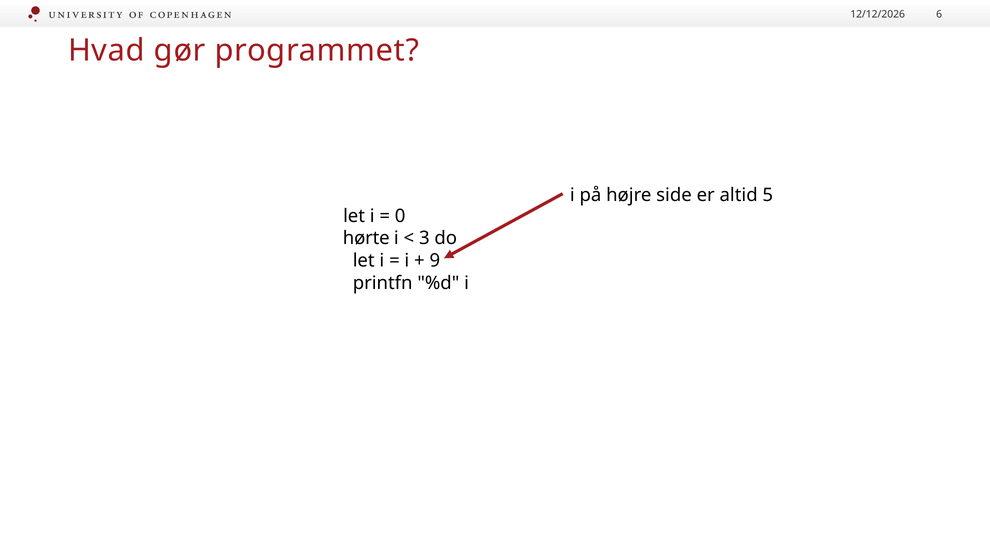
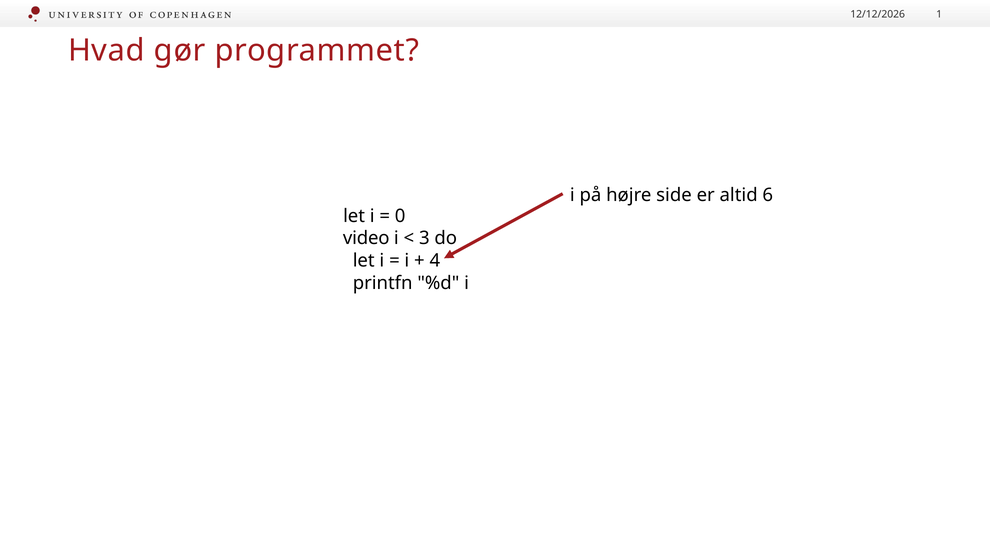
6: 6 -> 1
5: 5 -> 6
hørte: hørte -> video
9: 9 -> 4
